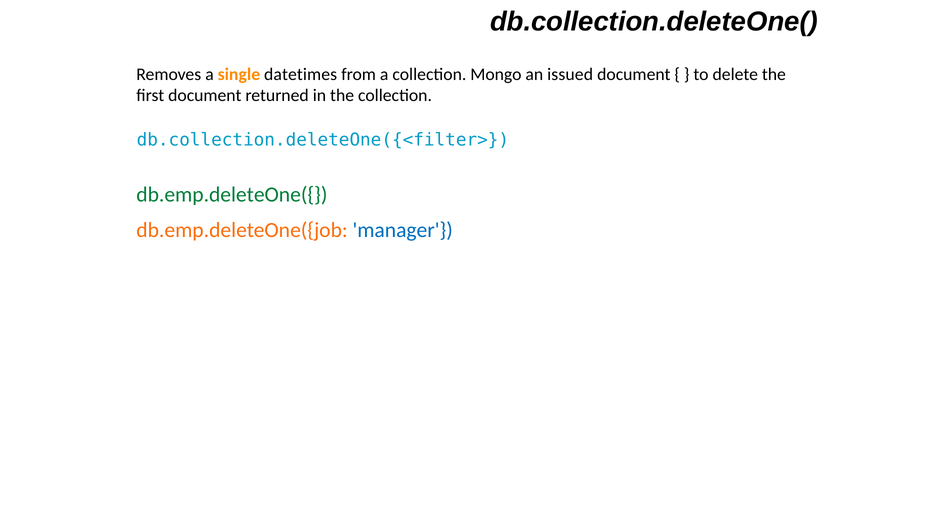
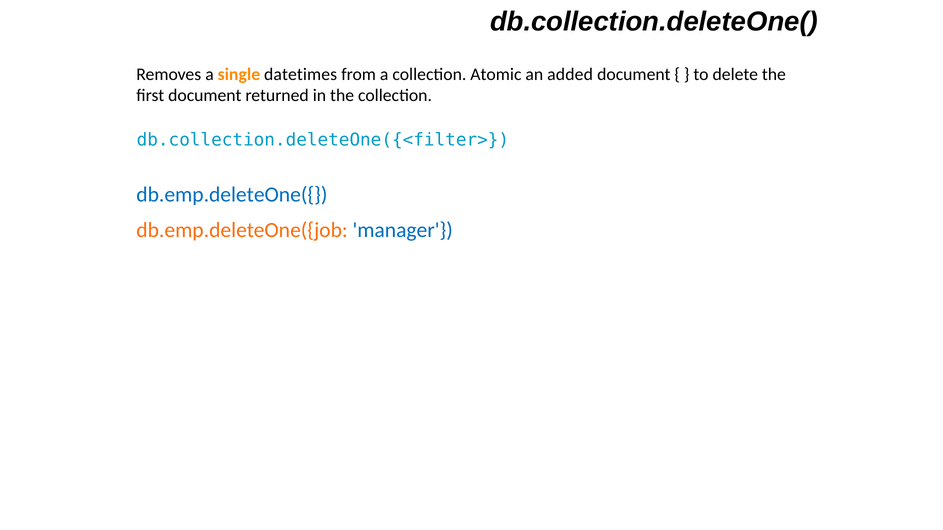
Mongo: Mongo -> Atomic
issued: issued -> added
db.emp.deleteOne({ colour: green -> blue
